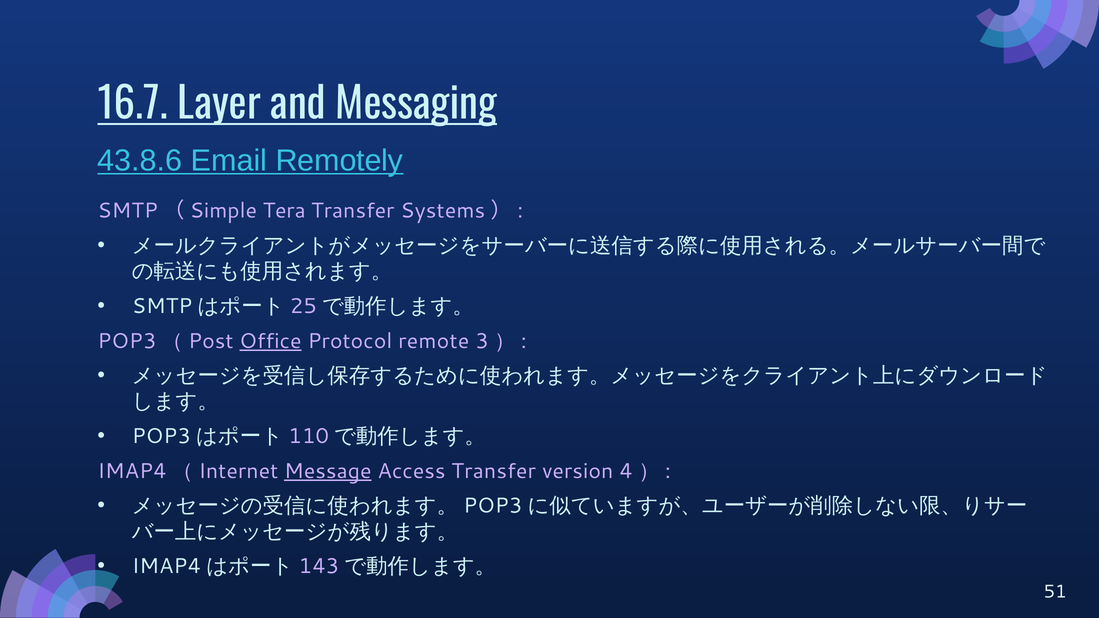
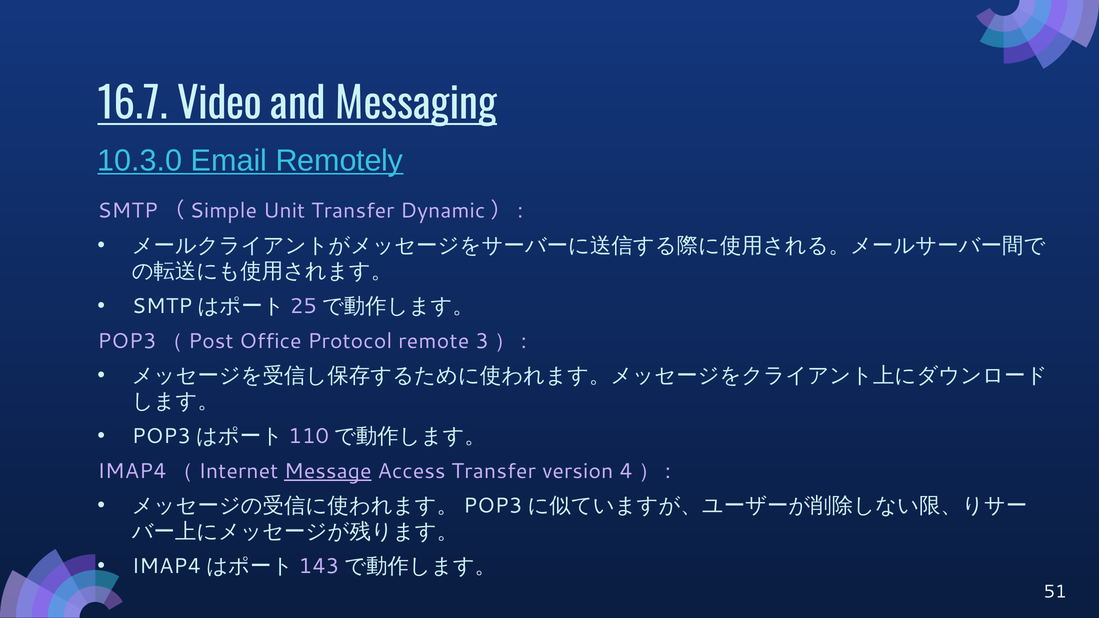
Layer: Layer -> Video
43.8.6: 43.8.6 -> 10.3.0
Tera: Tera -> Unit
Systems: Systems -> Dynamic
Office underline: present -> none
